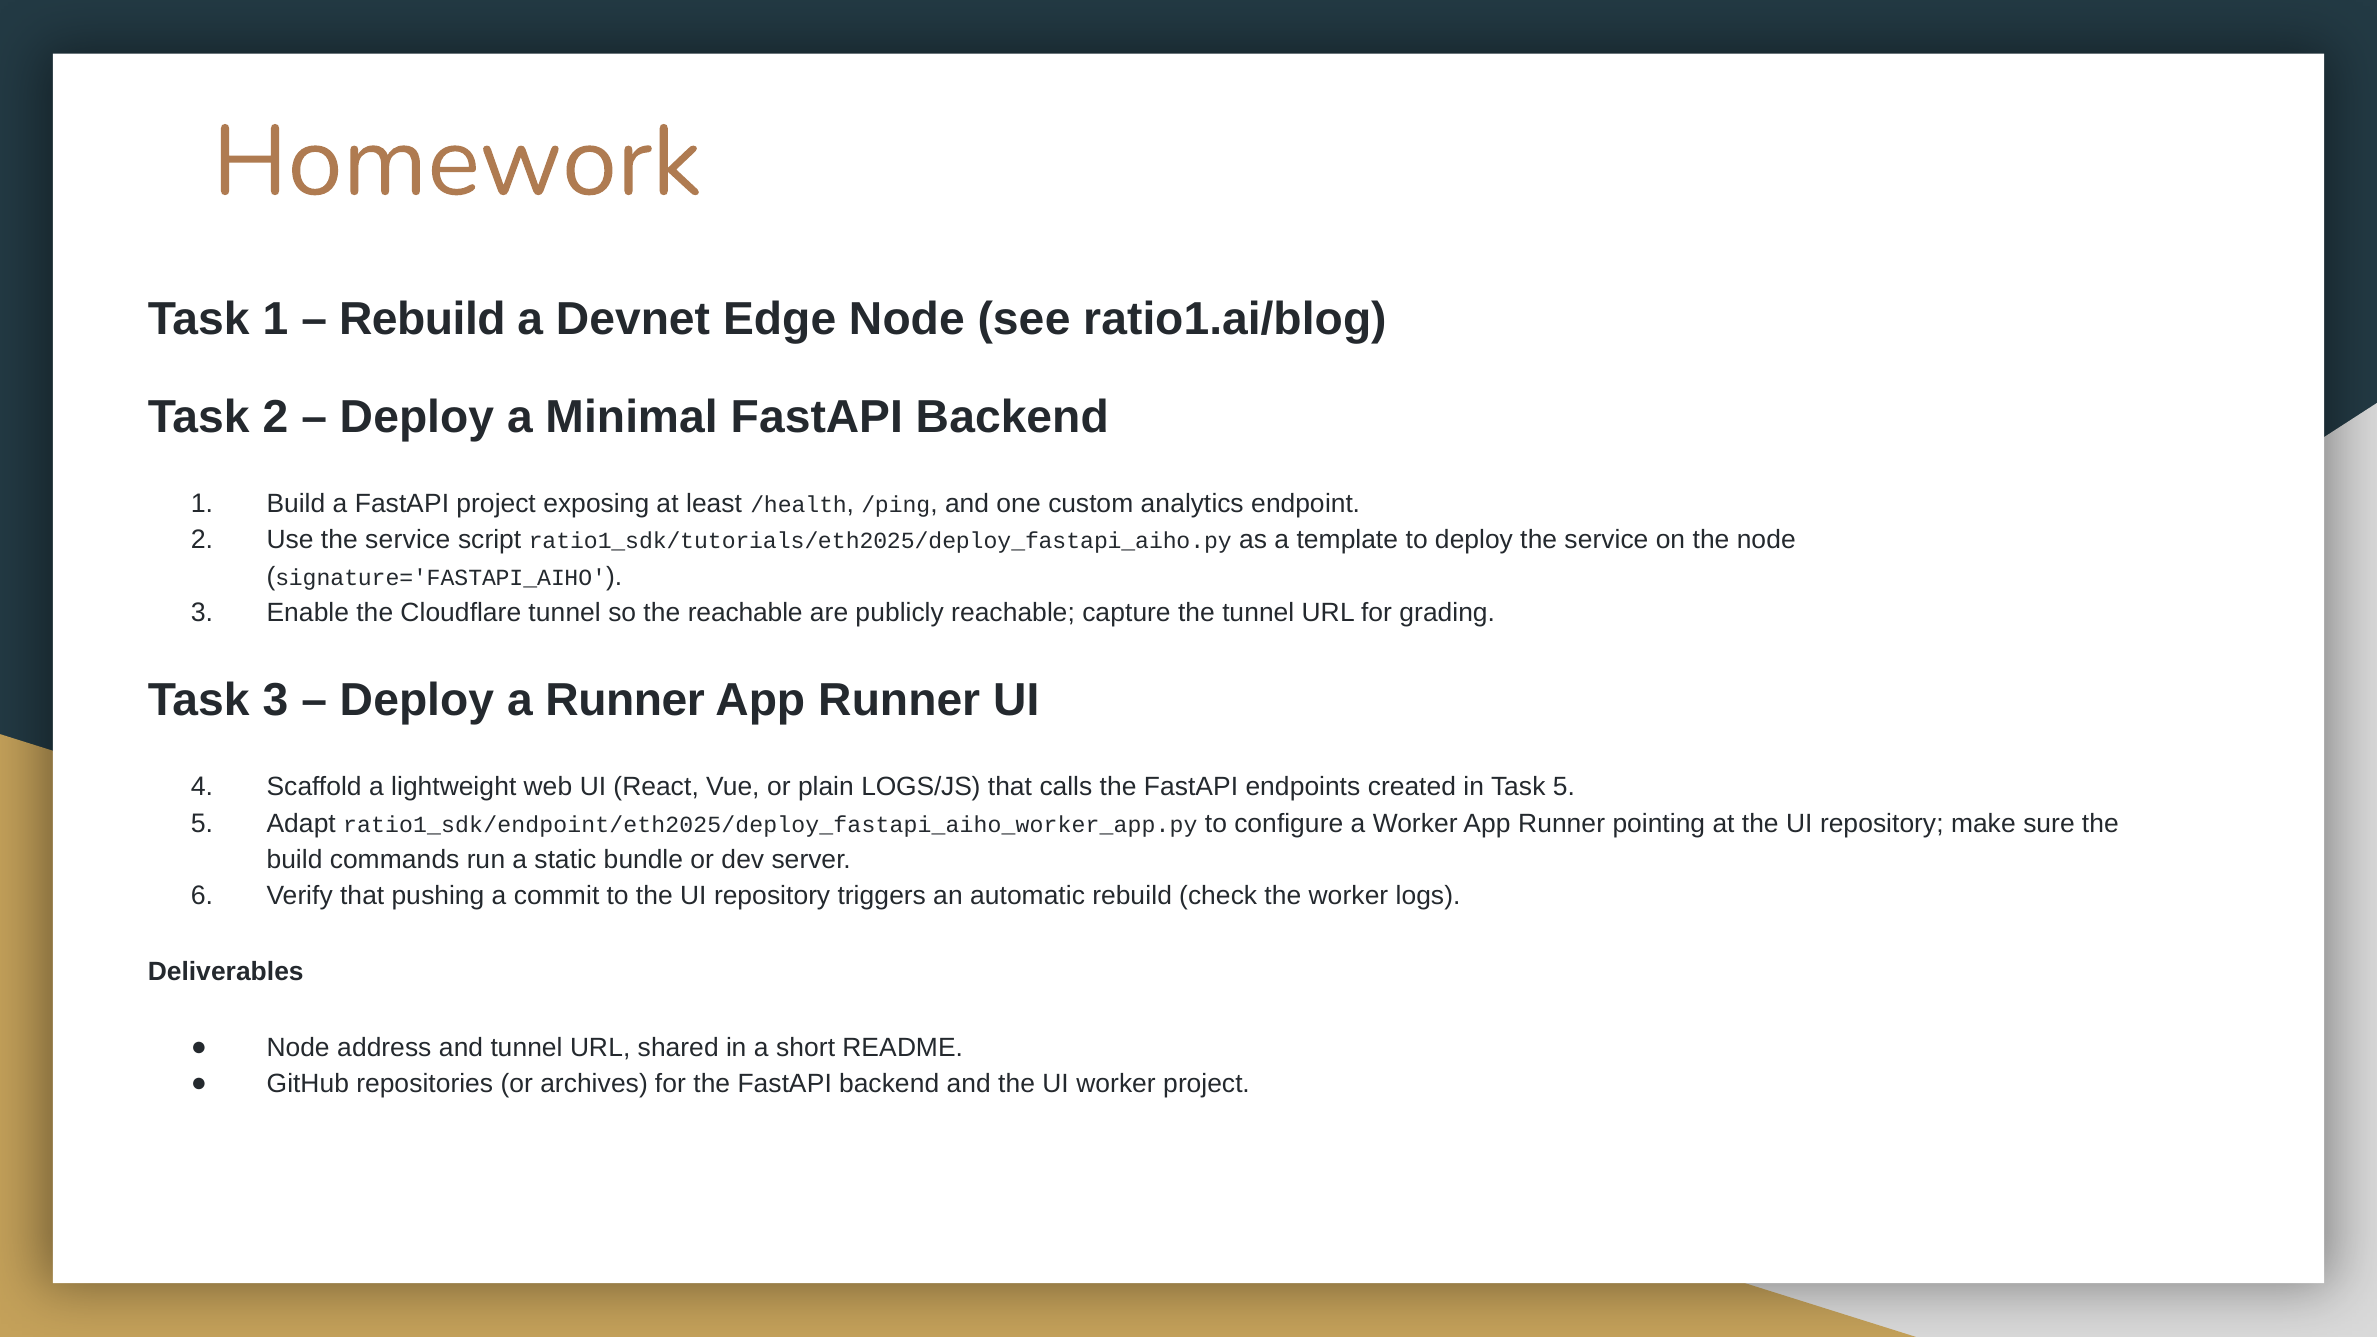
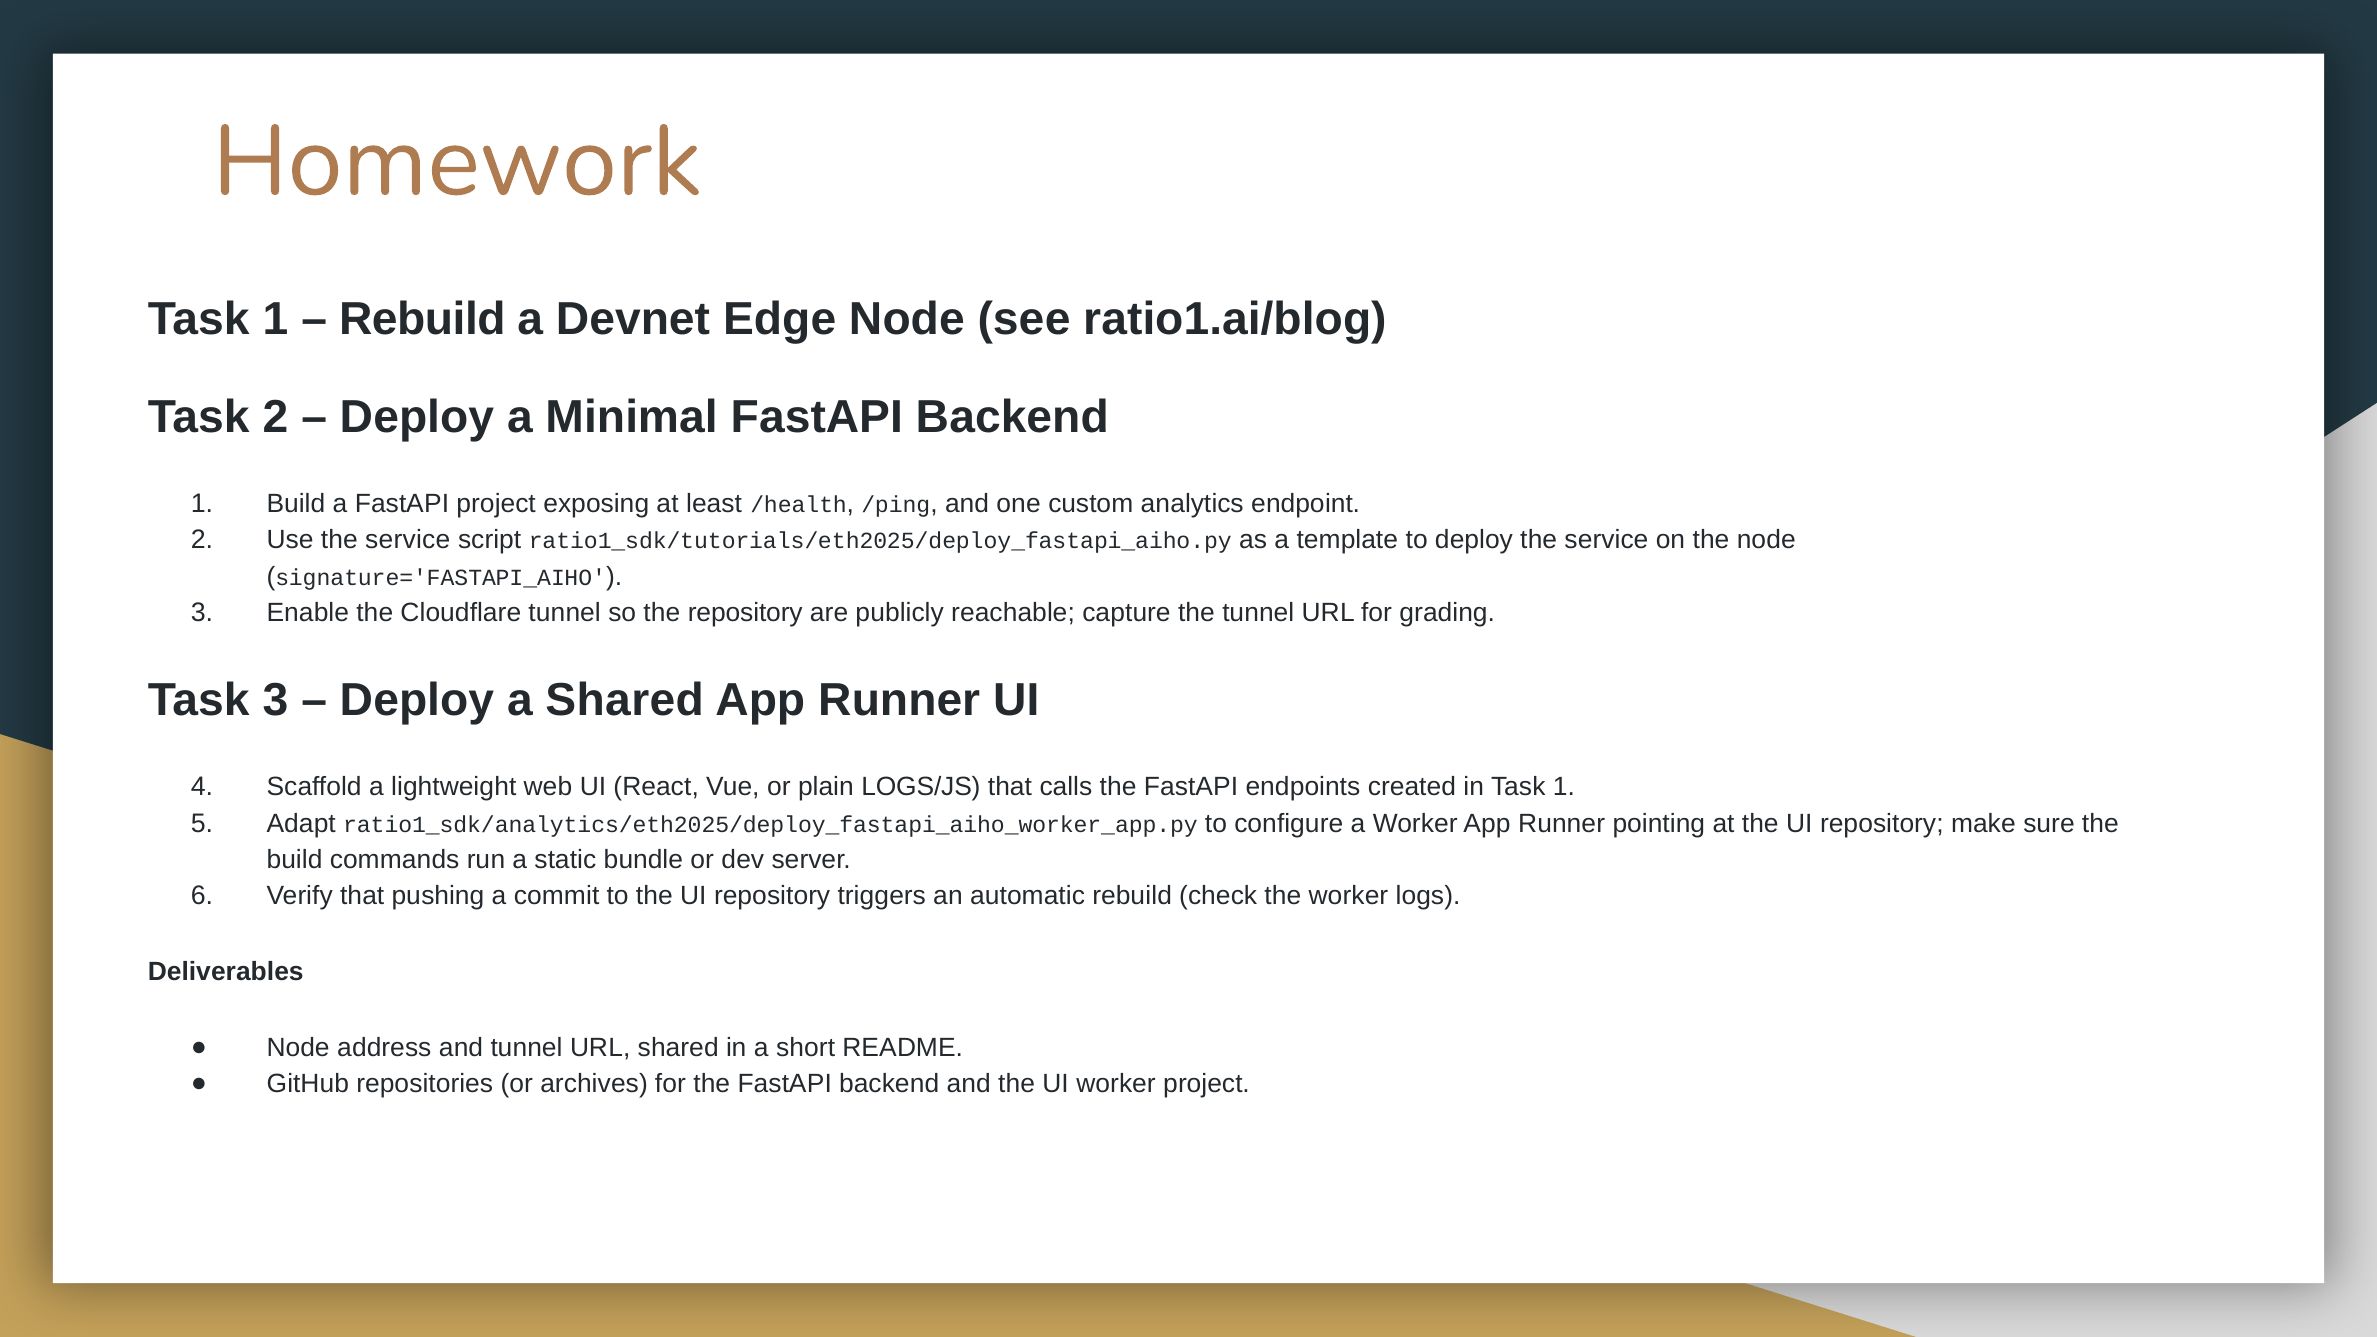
the reachable: reachable -> repository
a Runner: Runner -> Shared
in Task 5: 5 -> 1
ratio1_sdk/endpoint/eth2025/deploy_fastapi_aiho_worker_app.py: ratio1_sdk/endpoint/eth2025/deploy_fastapi_aiho_worker_app.py -> ratio1_sdk/analytics/eth2025/deploy_fastapi_aiho_worker_app.py
